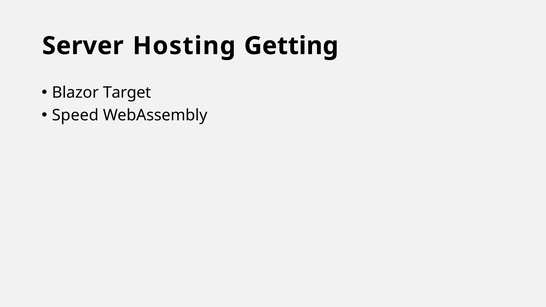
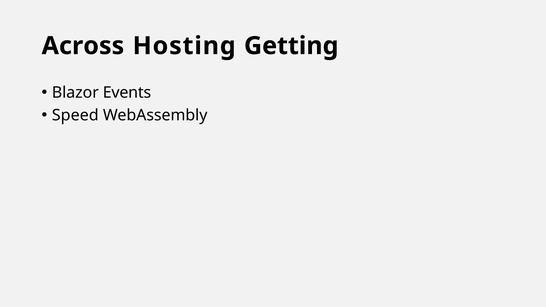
Server: Server -> Across
Target: Target -> Events
